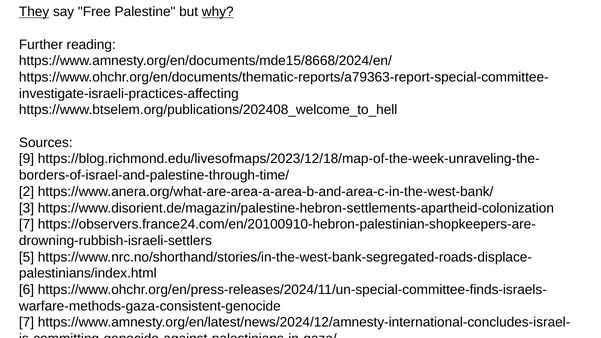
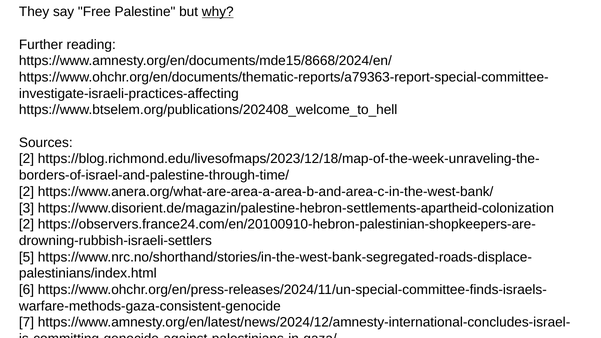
They underline: present -> none
9 at (27, 159): 9 -> 2
7 at (27, 224): 7 -> 2
